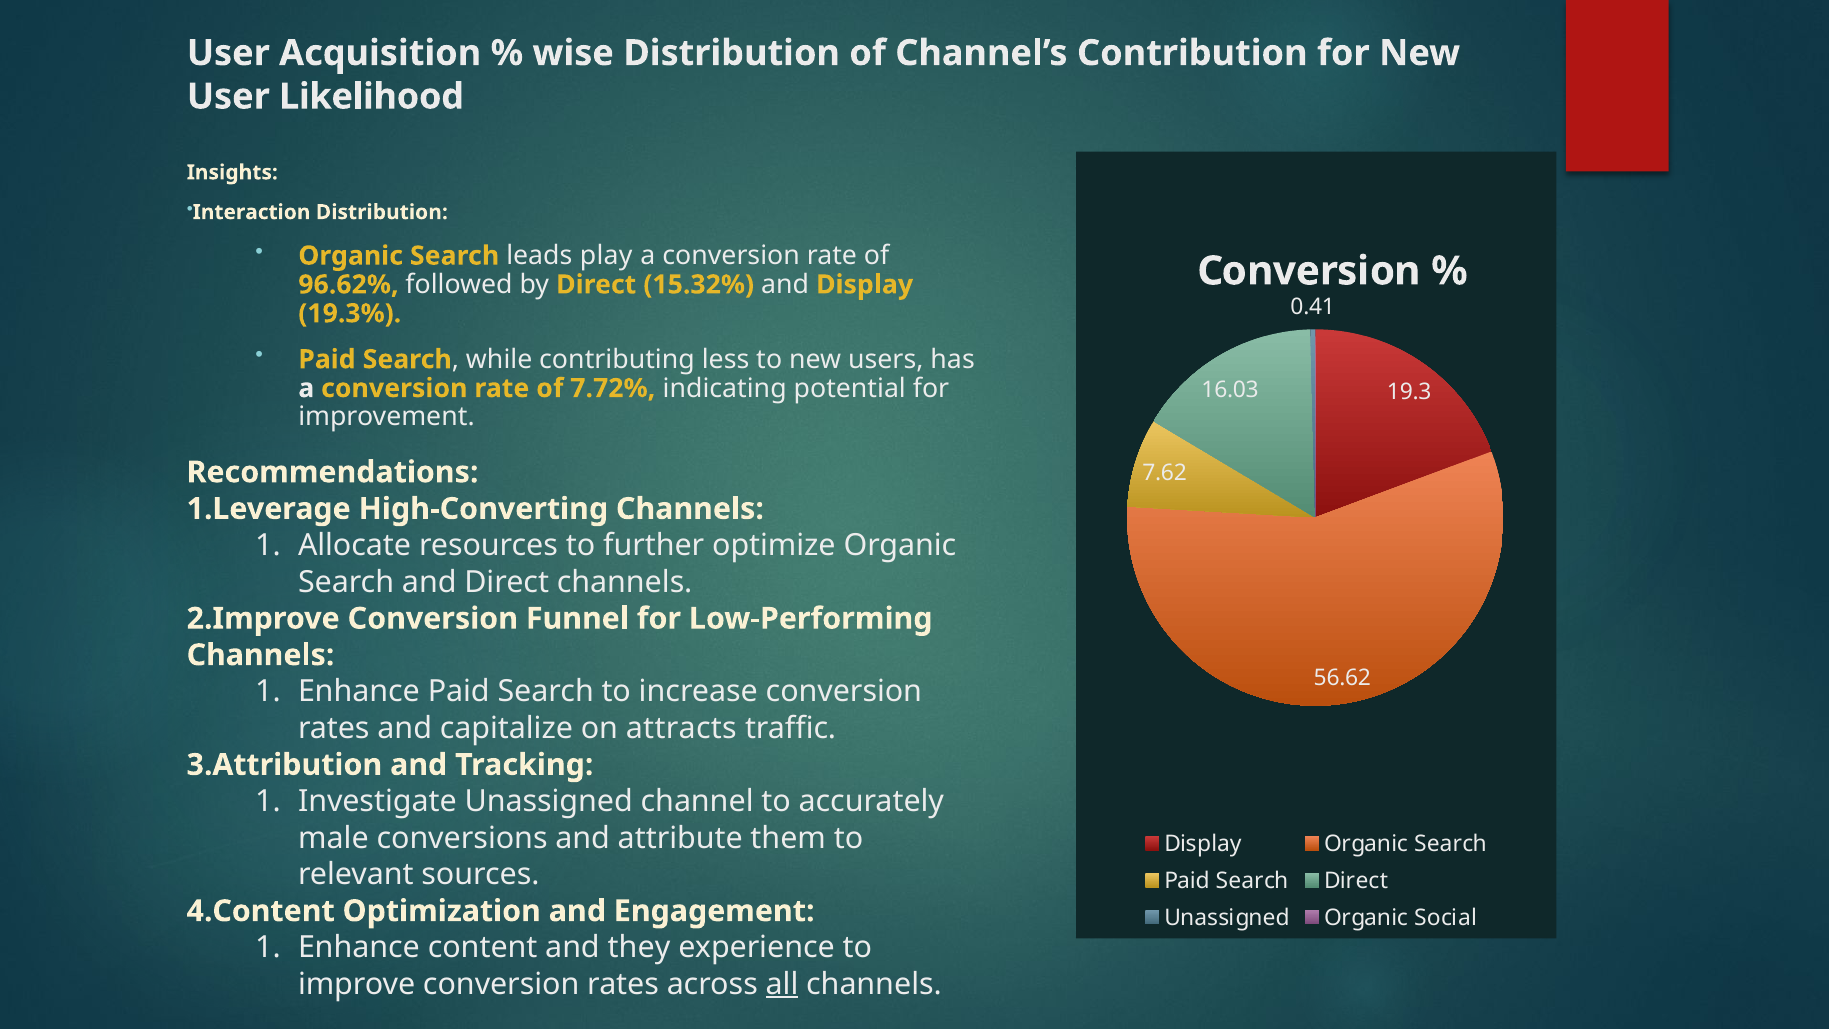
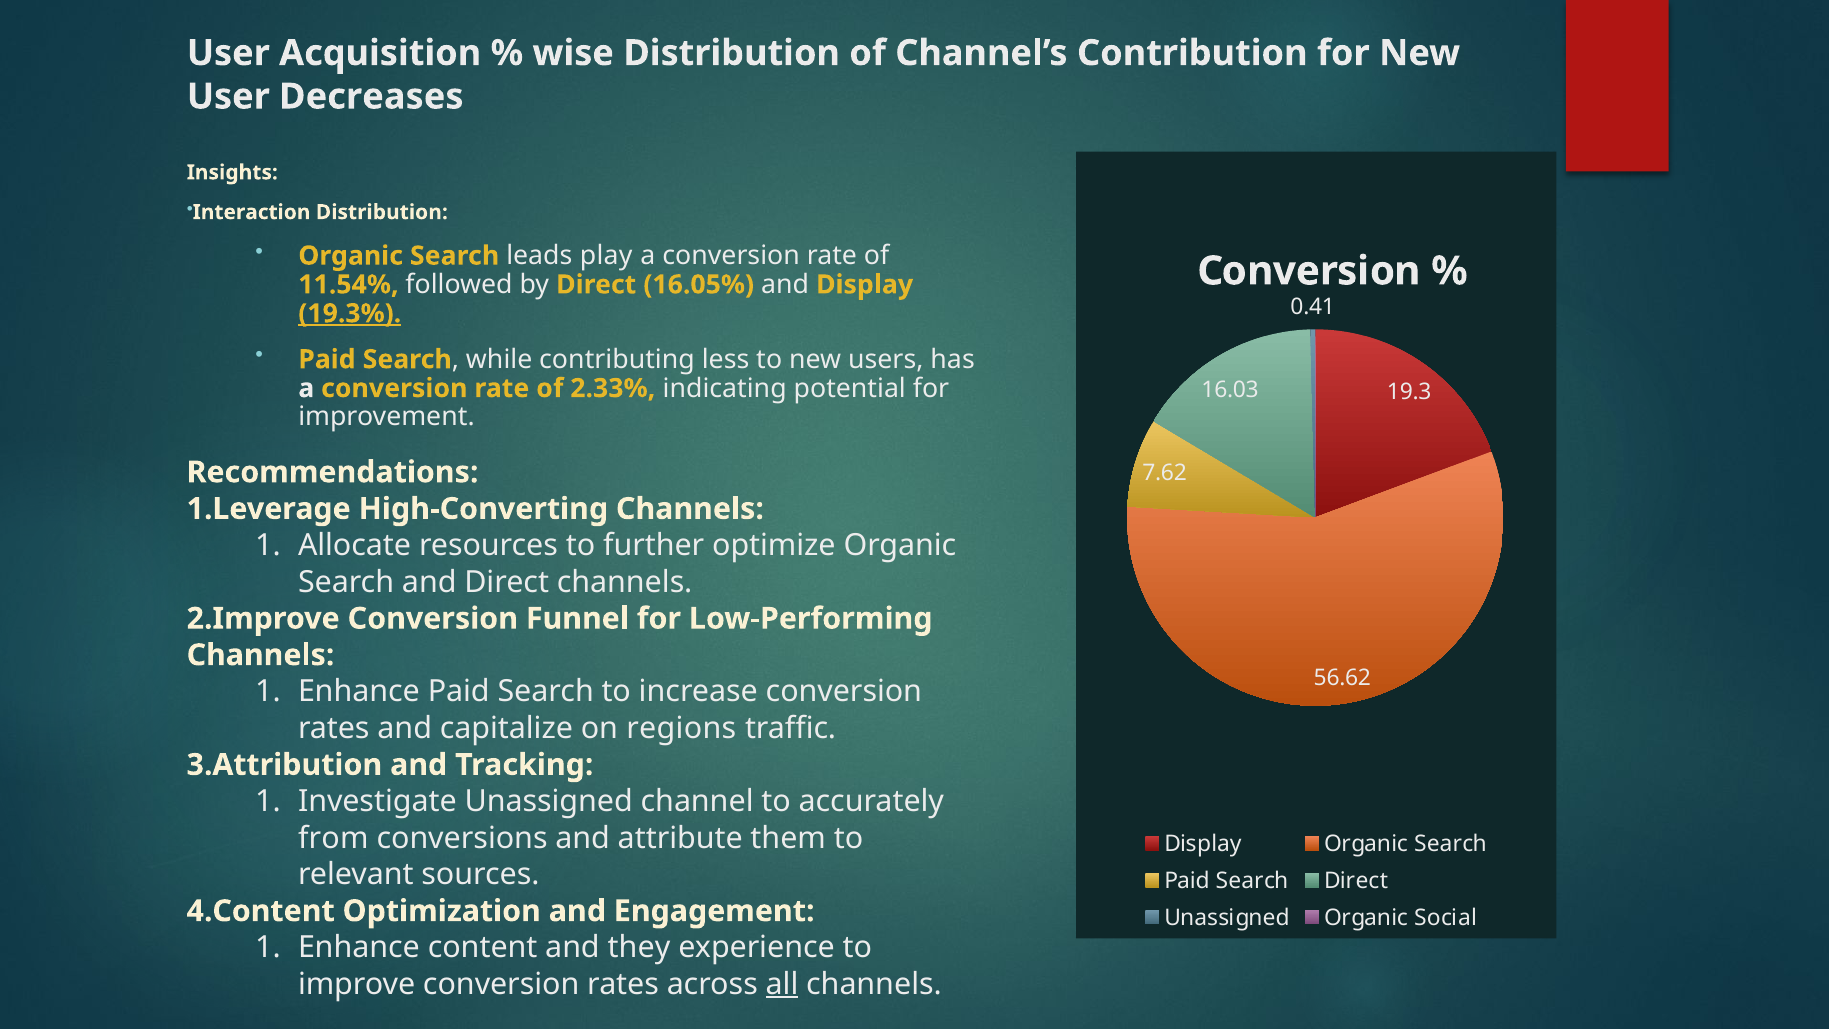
Likelihood: Likelihood -> Decreases
96.62%: 96.62% -> 11.54%
15.32%: 15.32% -> 16.05%
19.3% underline: none -> present
7.72%: 7.72% -> 2.33%
attracts: attracts -> regions
male: male -> from
